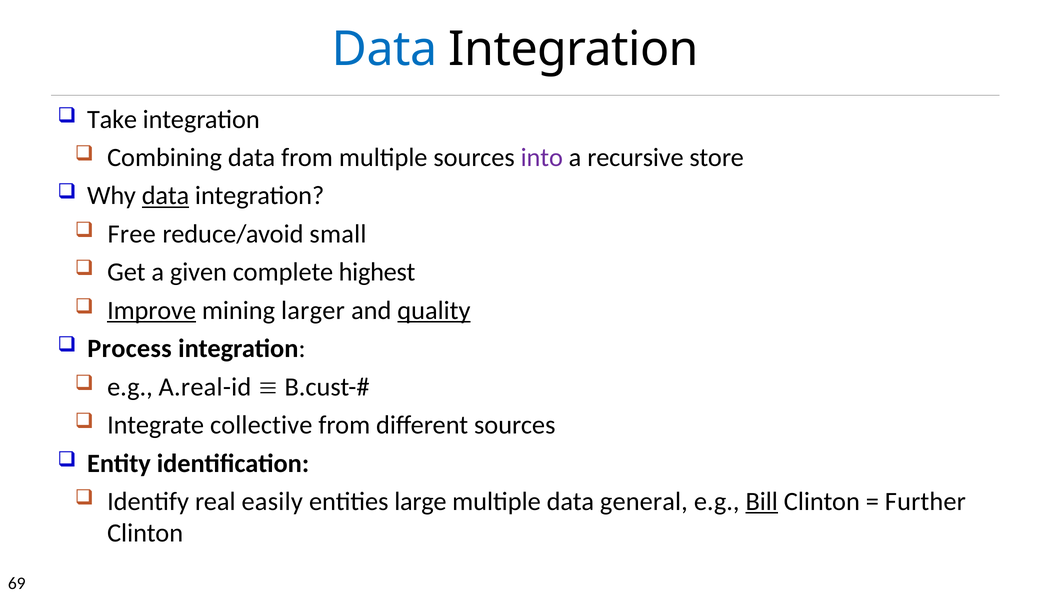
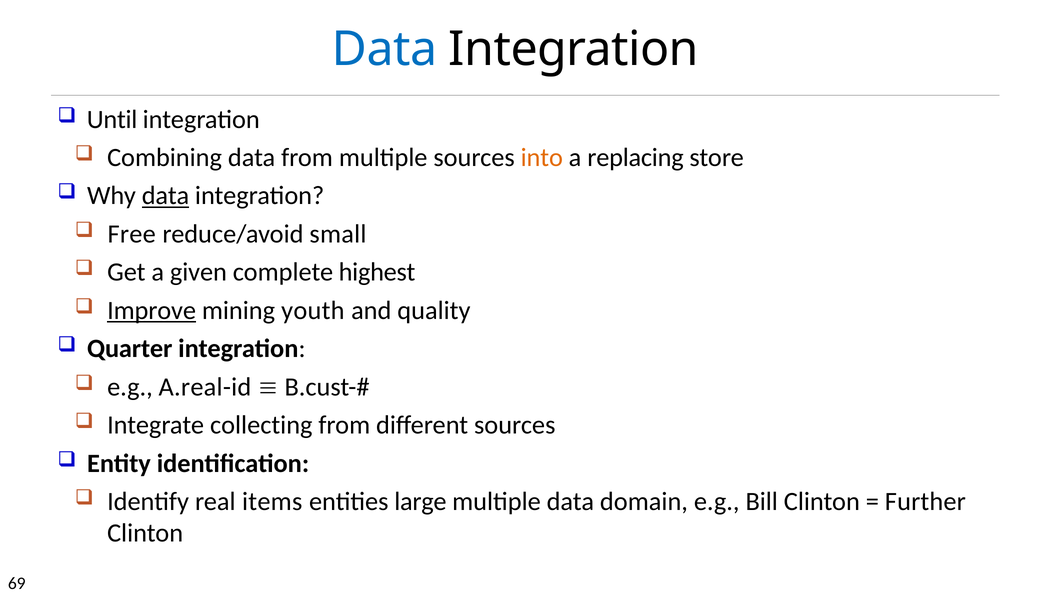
Take: Take -> Until
into colour: purple -> orange
recursive: recursive -> replacing
larger: larger -> youth
quality underline: present -> none
Process: Process -> Quarter
collective: collective -> collecting
easily: easily -> items
general: general -> domain
Bill underline: present -> none
